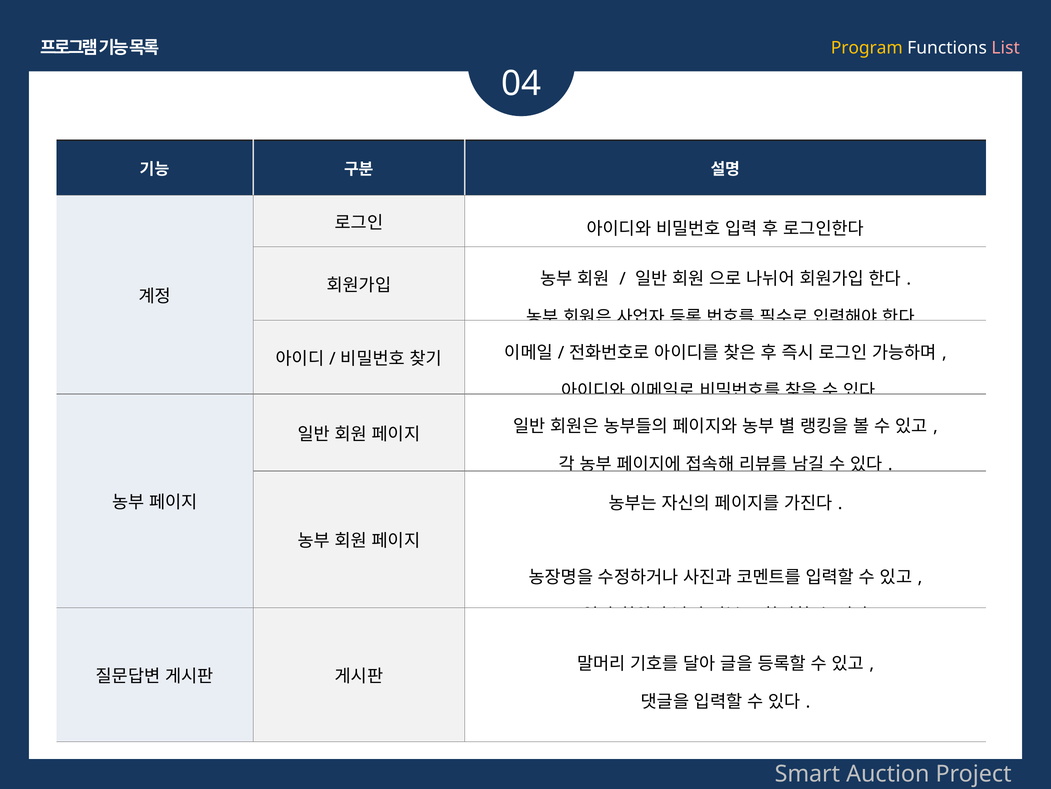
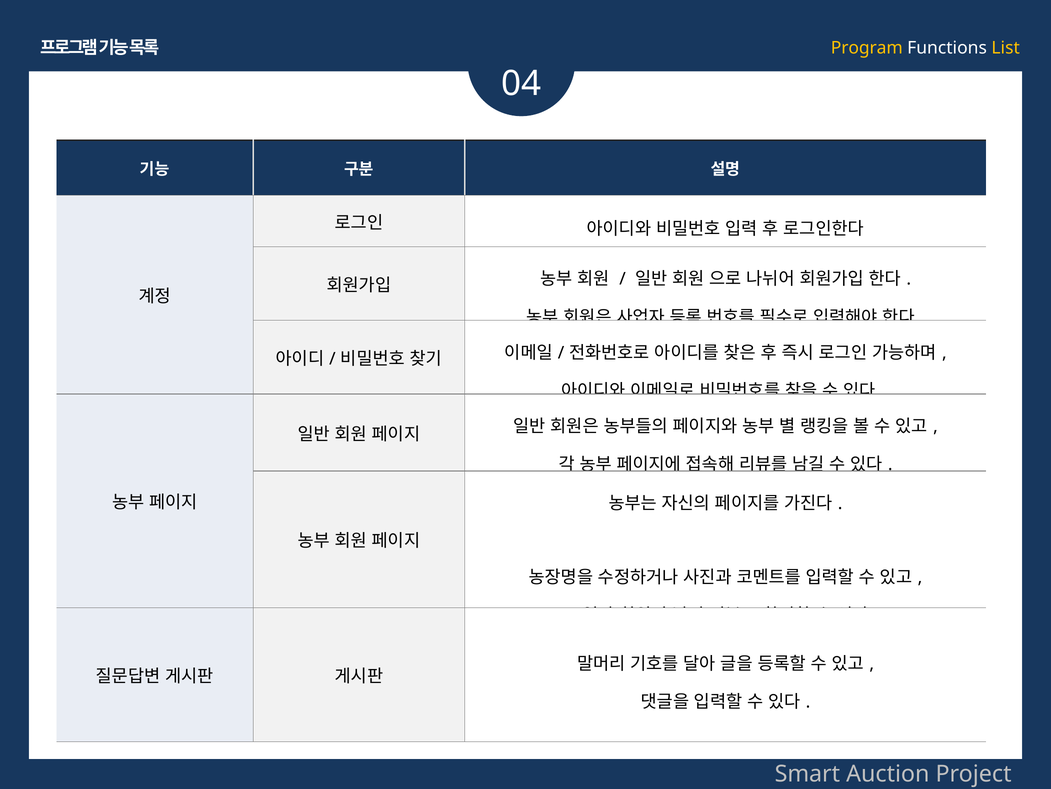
List colour: pink -> yellow
